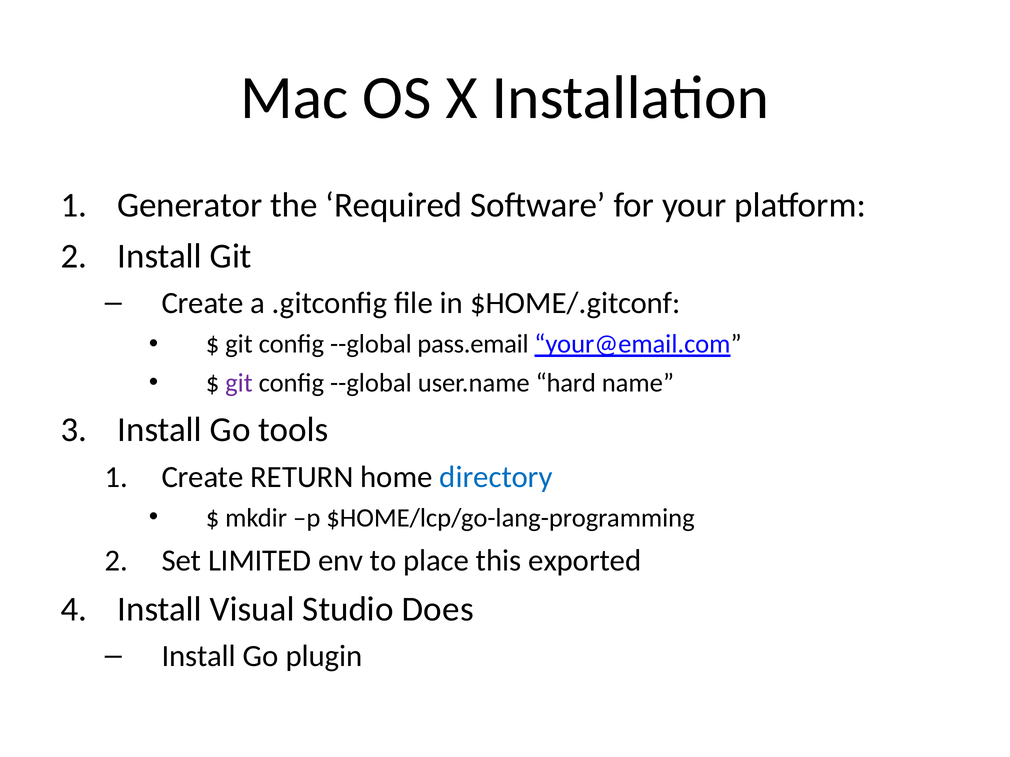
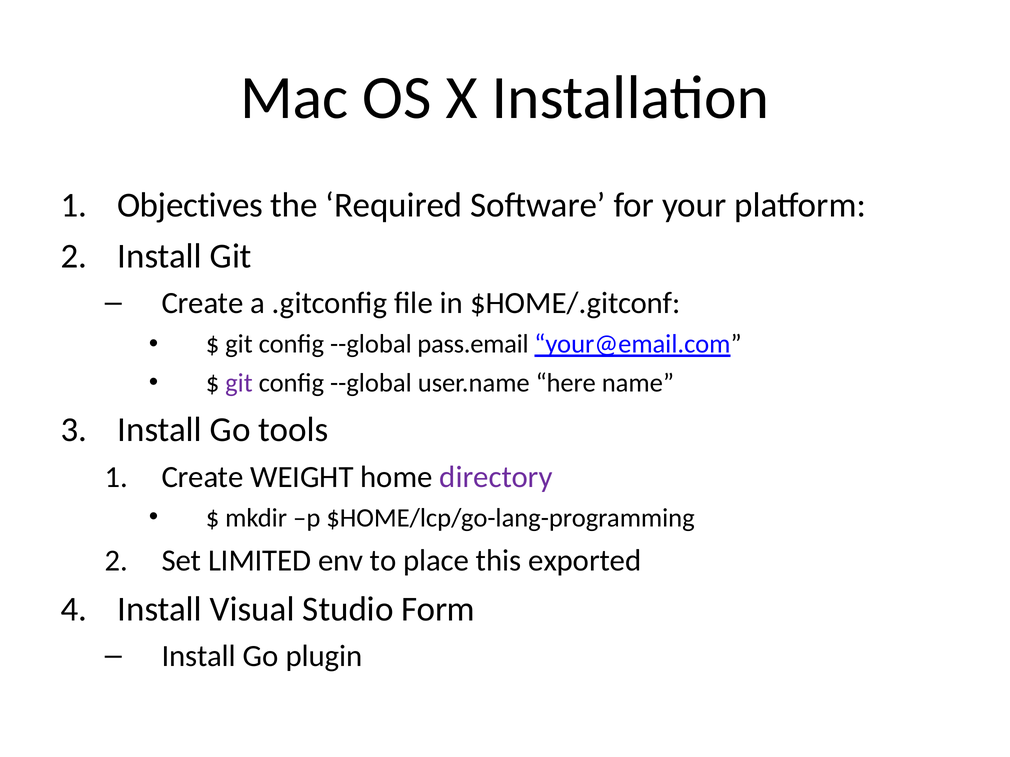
Generator: Generator -> Objectives
hard: hard -> here
RETURN: RETURN -> WEIGHT
directory colour: blue -> purple
Does: Does -> Form
